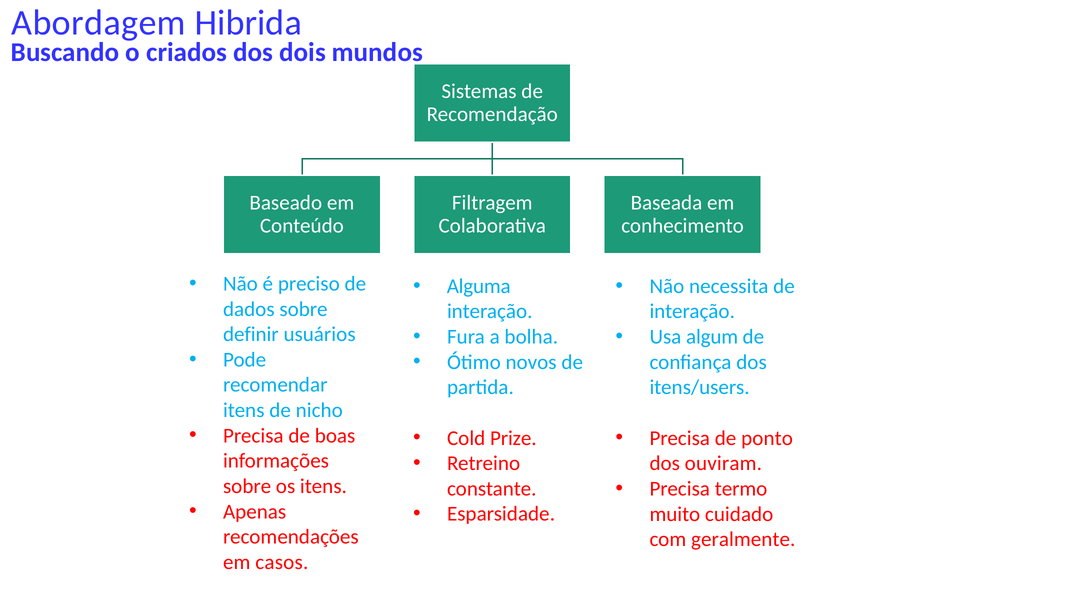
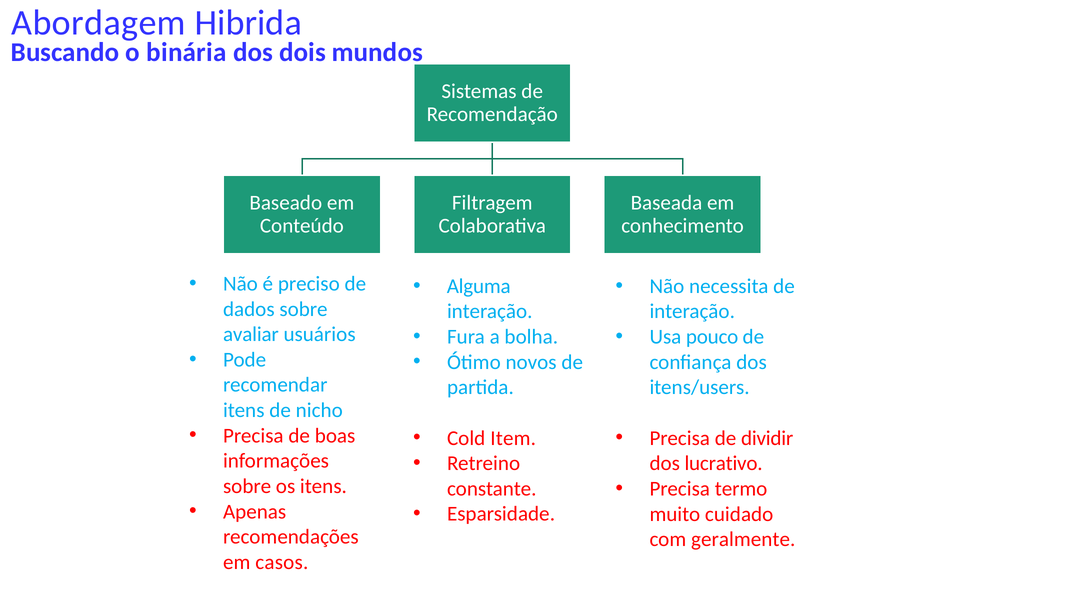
criados: criados -> binária
definir: definir -> avaliar
algum: algum -> pouco
Prize: Prize -> Item
ponto: ponto -> dividir
ouviram: ouviram -> lucrativo
